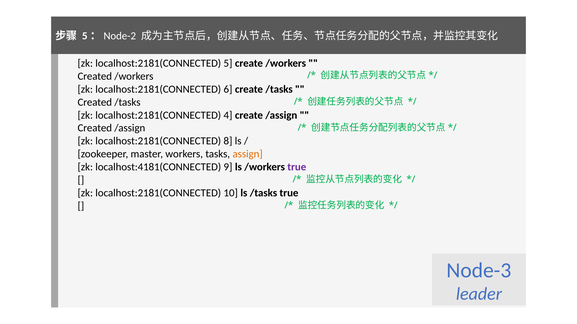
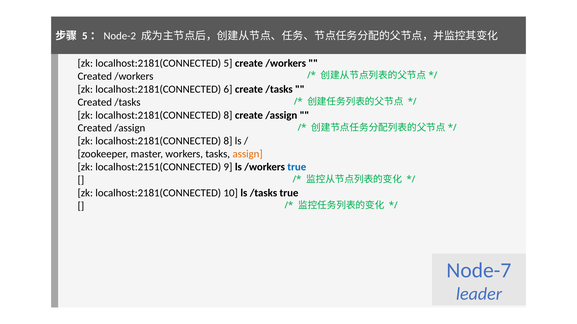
4 at (228, 115): 4 -> 8
localhost:4181(CONNECTED: localhost:4181(CONNECTED -> localhost:2151(CONNECTED
true at (297, 167) colour: purple -> blue
Node-3: Node-3 -> Node-7
